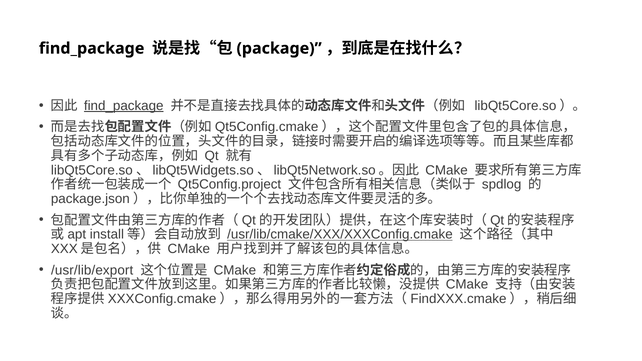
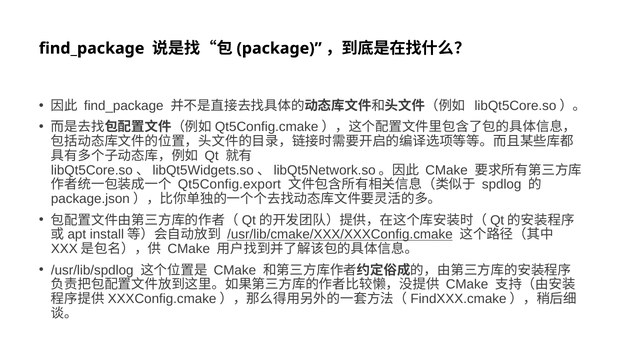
find_package at (124, 106) underline: present -> none
Qt5Config.project: Qt5Config.project -> Qt5Config.export
/usr/lib/export: /usr/lib/export -> /usr/lib/spdlog
